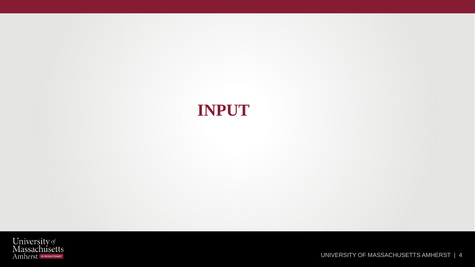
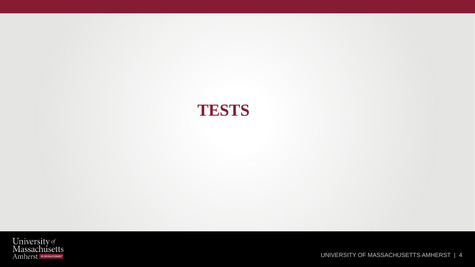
INPUT: INPUT -> TESTS
